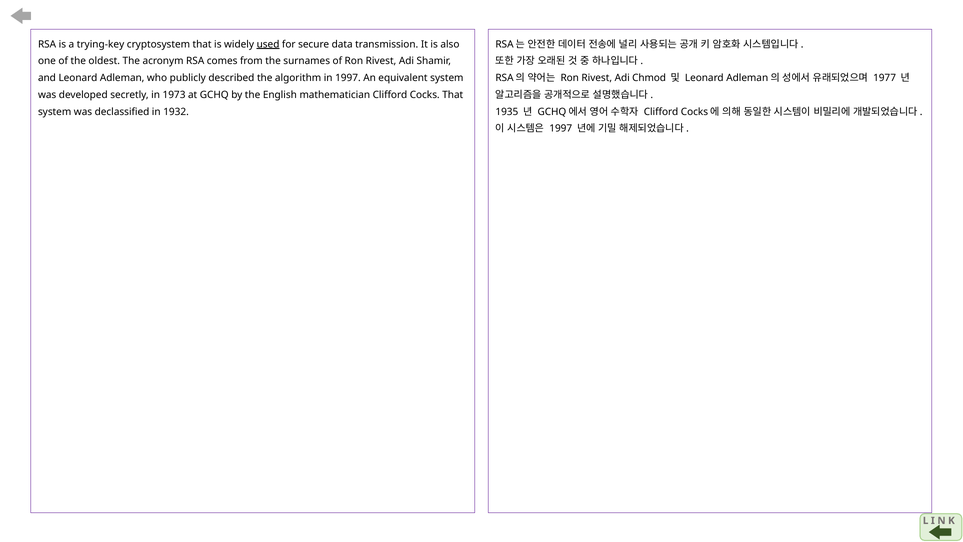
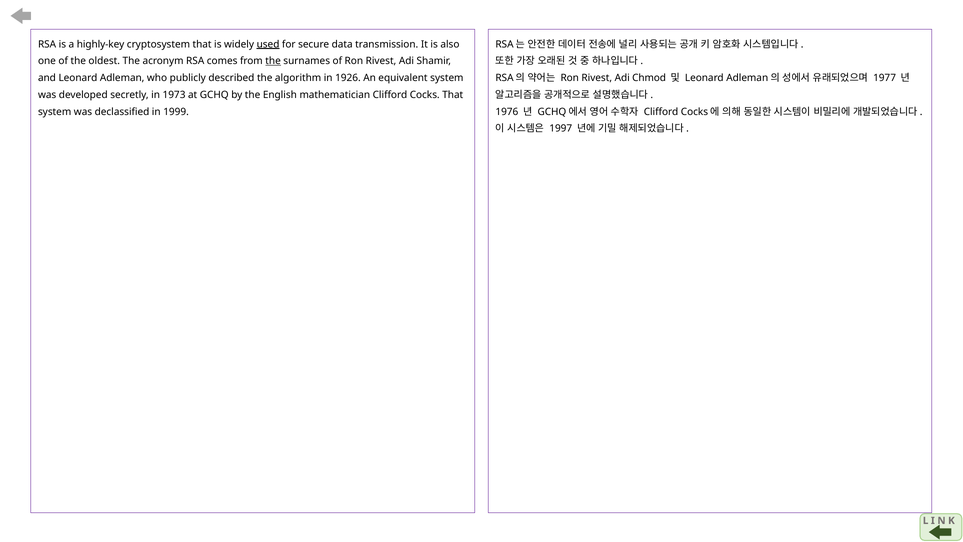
trying-key: trying-key -> highly-key
the at (273, 61) underline: none -> present
in 1997: 1997 -> 1926
1932: 1932 -> 1999
1935: 1935 -> 1976
